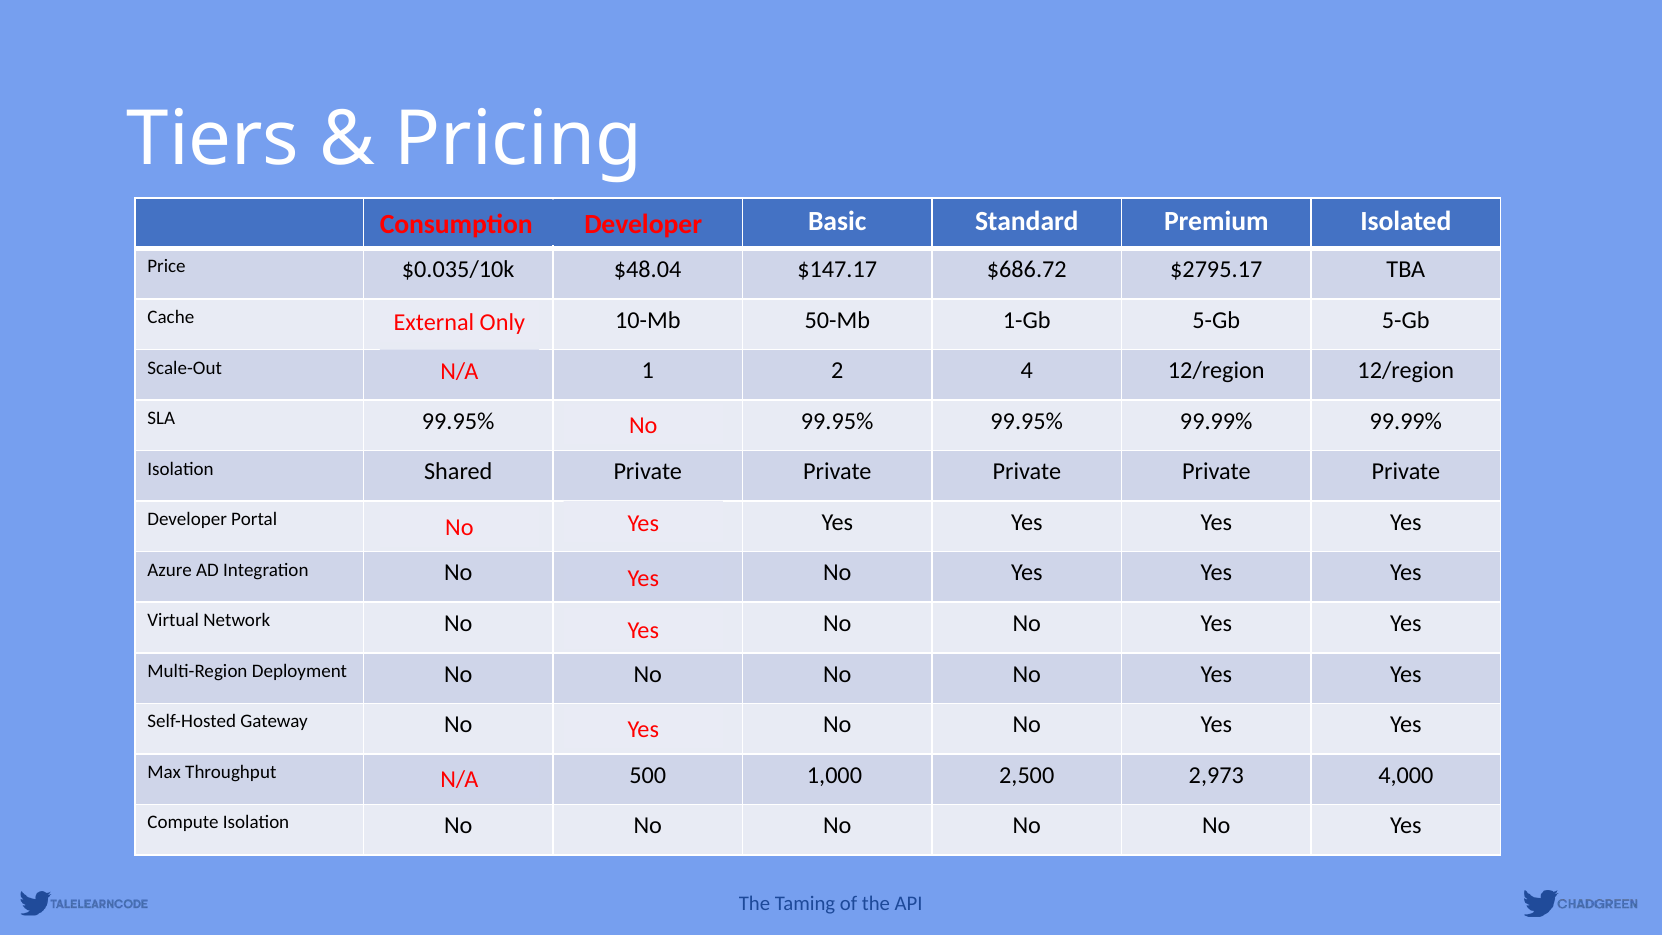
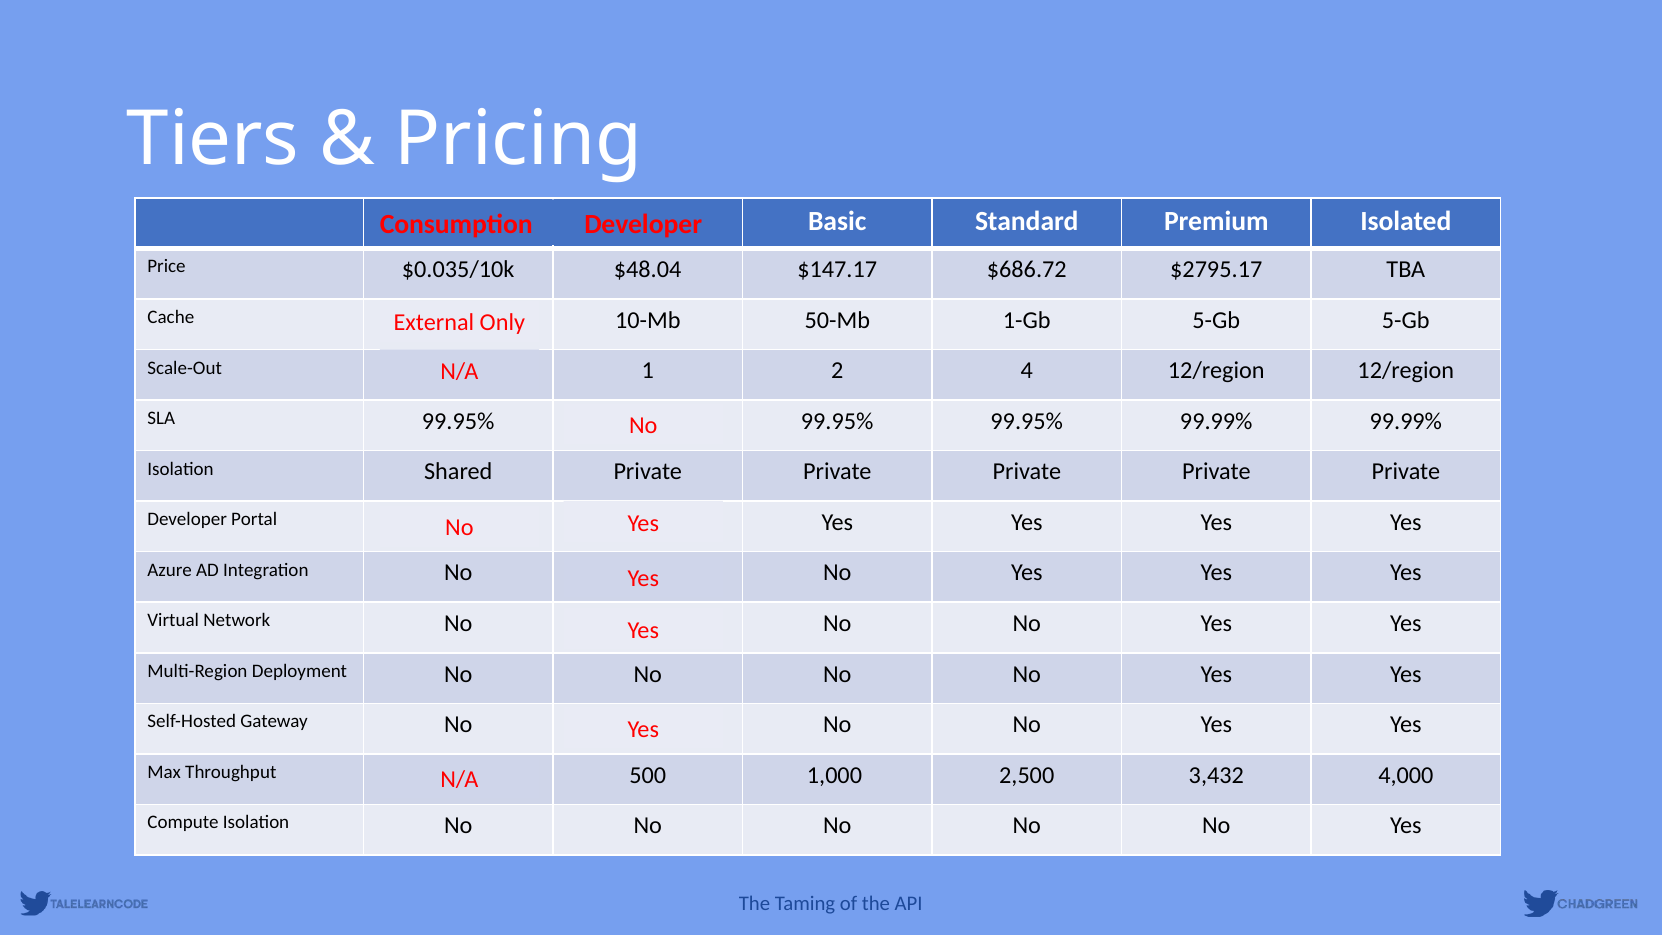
2,973: 2,973 -> 3,432
